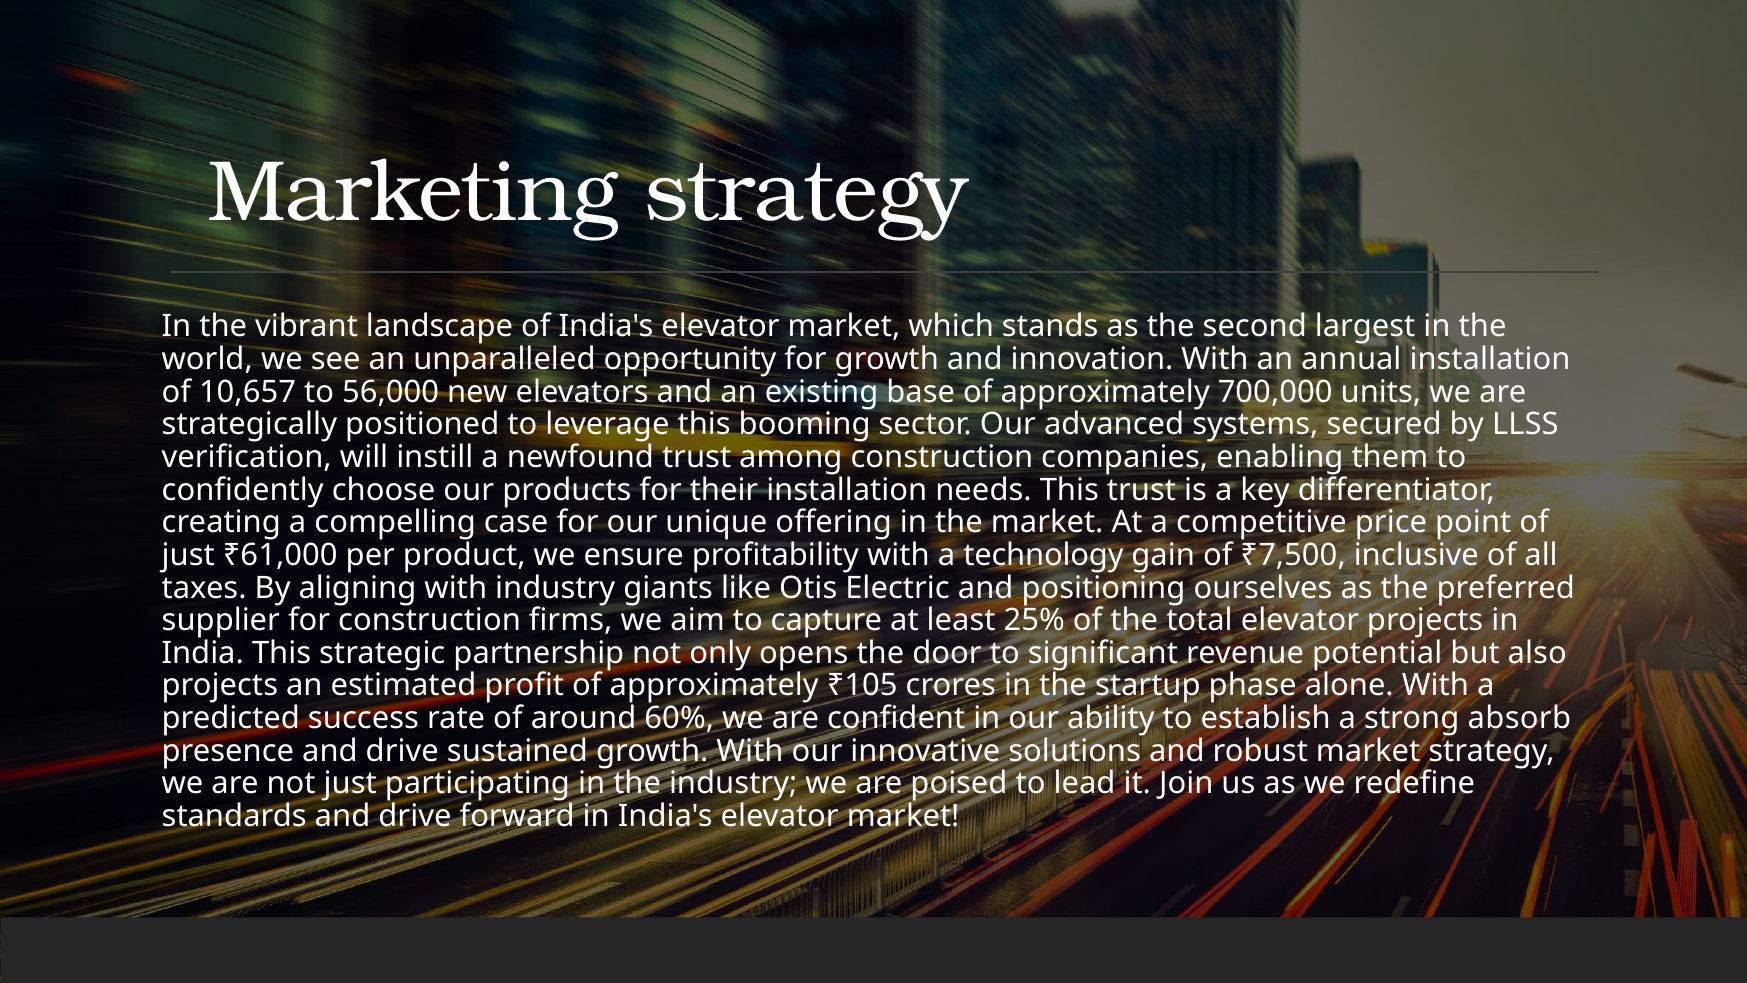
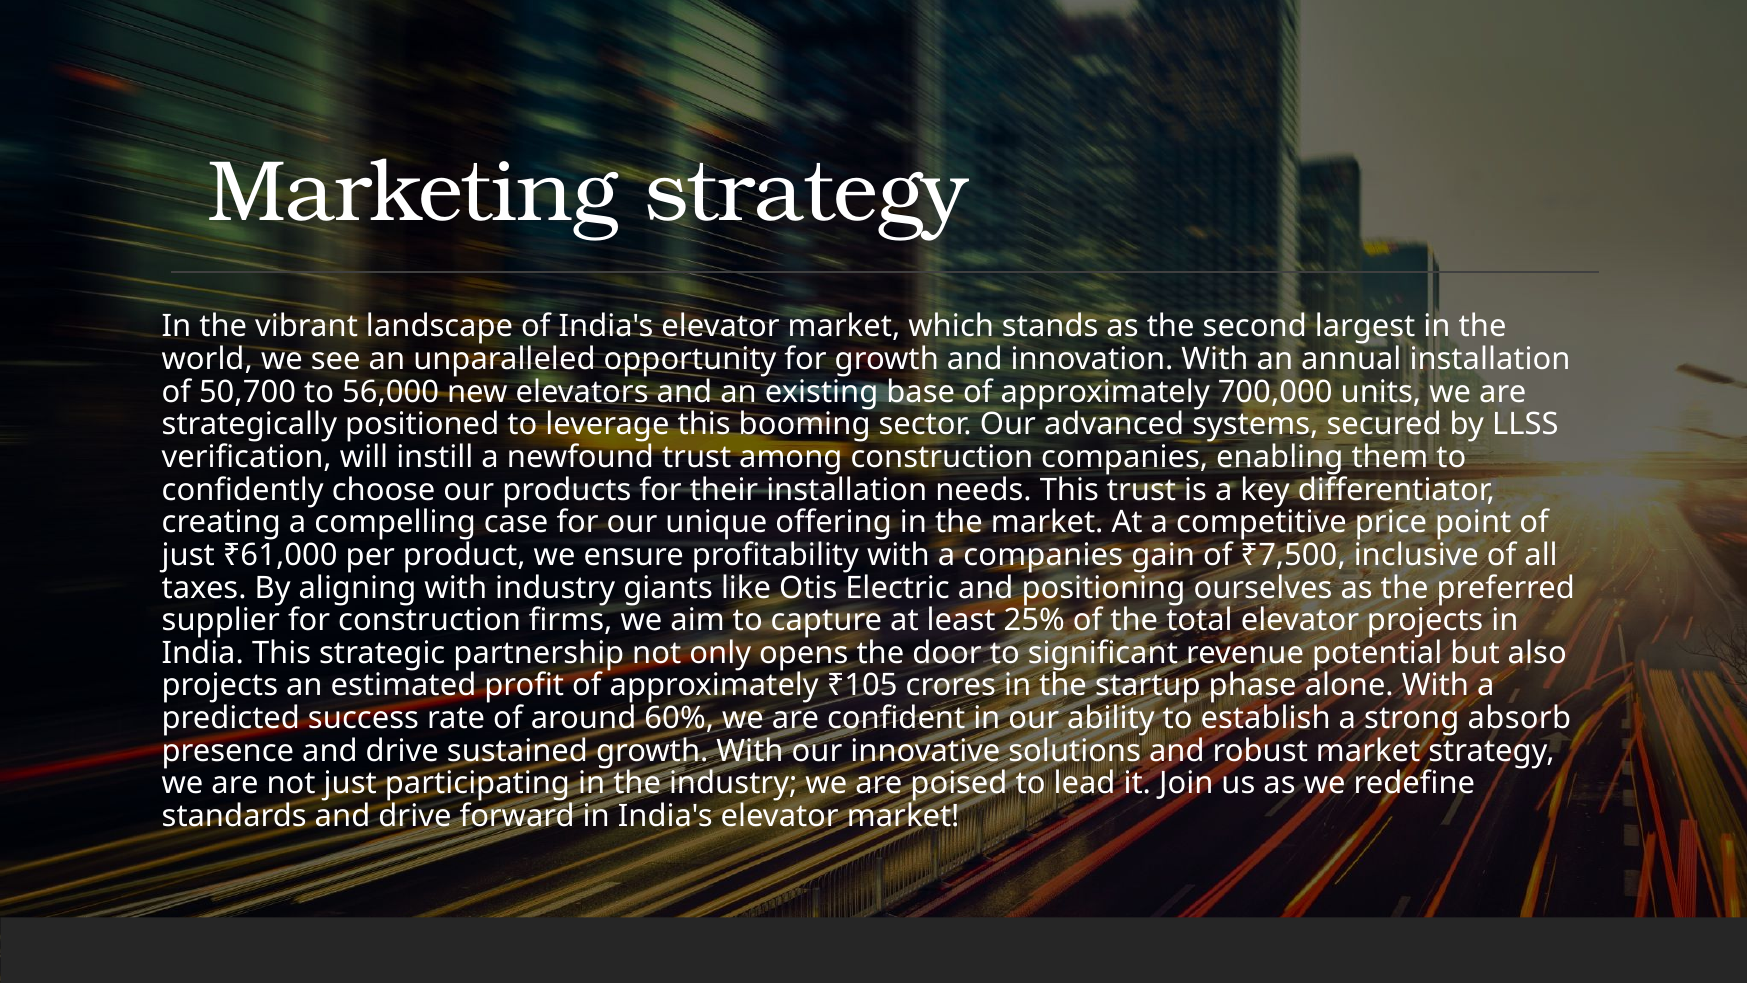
10,657: 10,657 -> 50,700
a technology: technology -> companies
